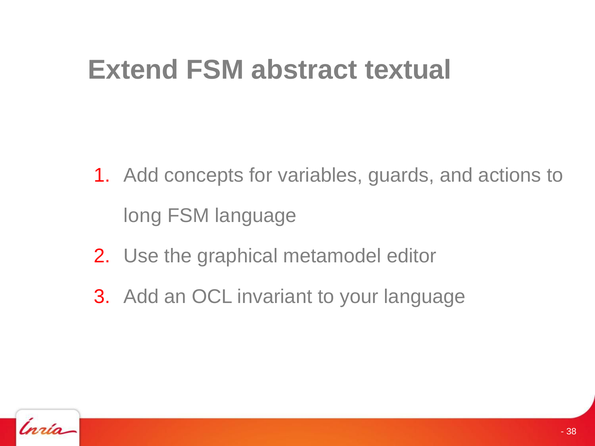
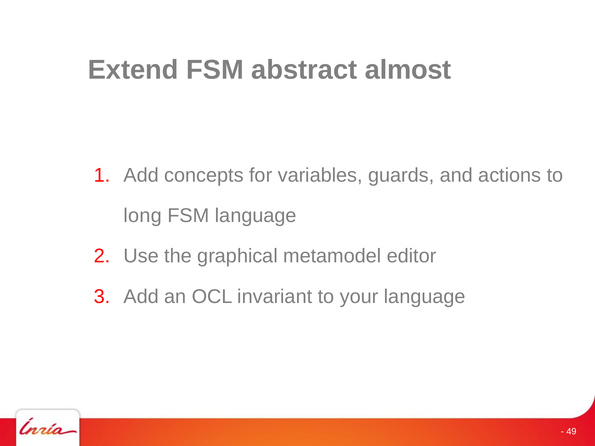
textual: textual -> almost
38: 38 -> 49
